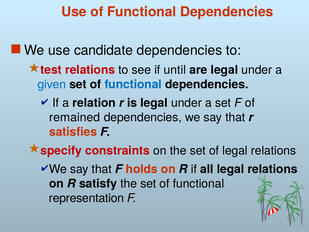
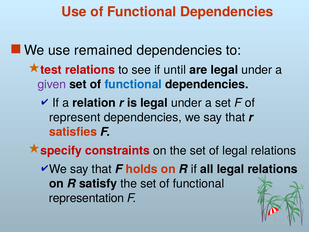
candidate: candidate -> remained
given colour: blue -> purple
remained: remained -> represent
